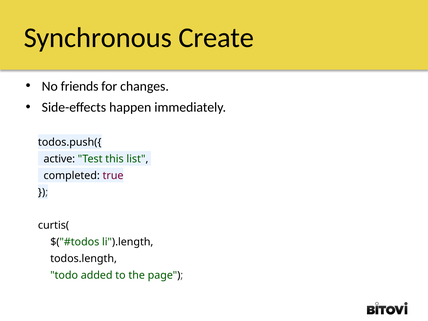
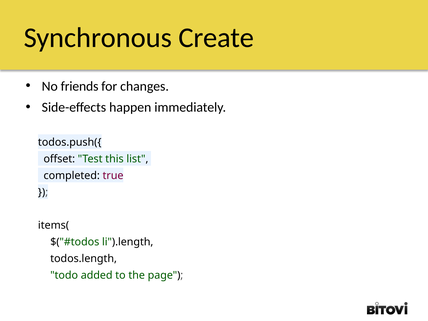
active: active -> offset
curtis(: curtis( -> items(
